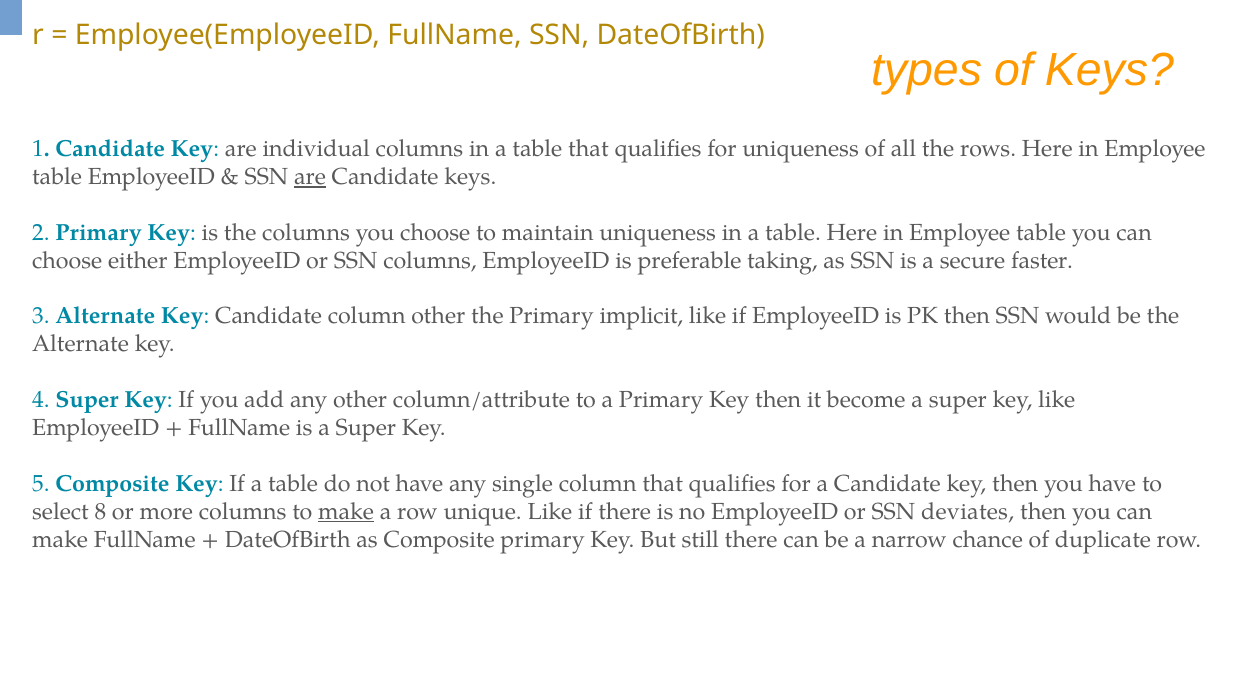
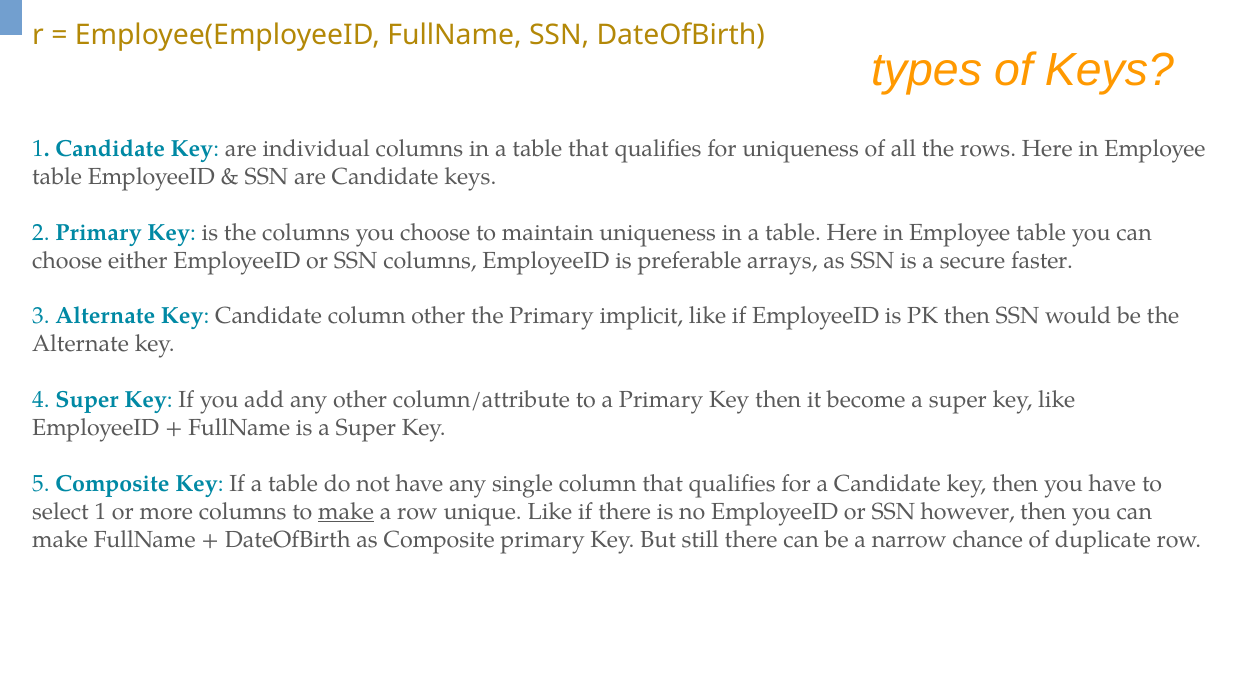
are at (310, 177) underline: present -> none
taking: taking -> arrays
select 8: 8 -> 1
deviates: deviates -> however
